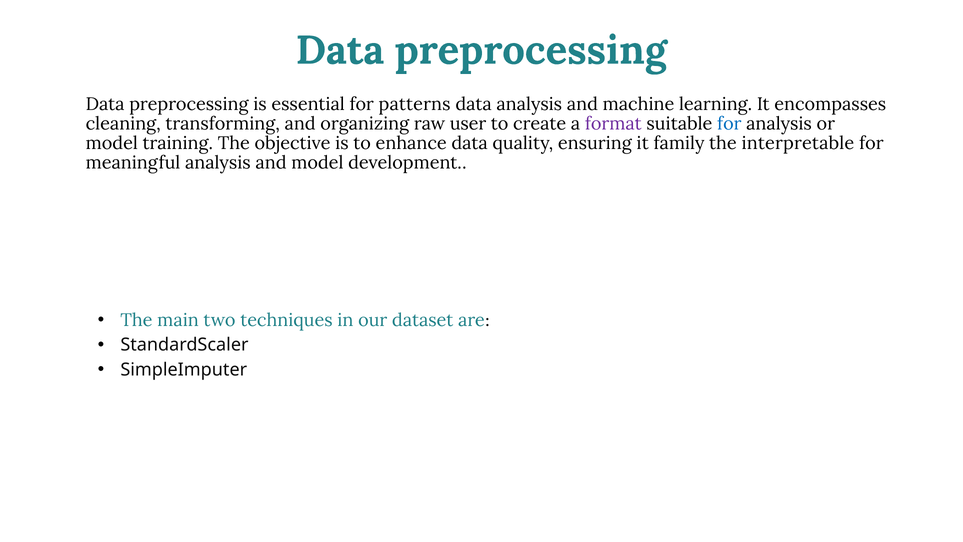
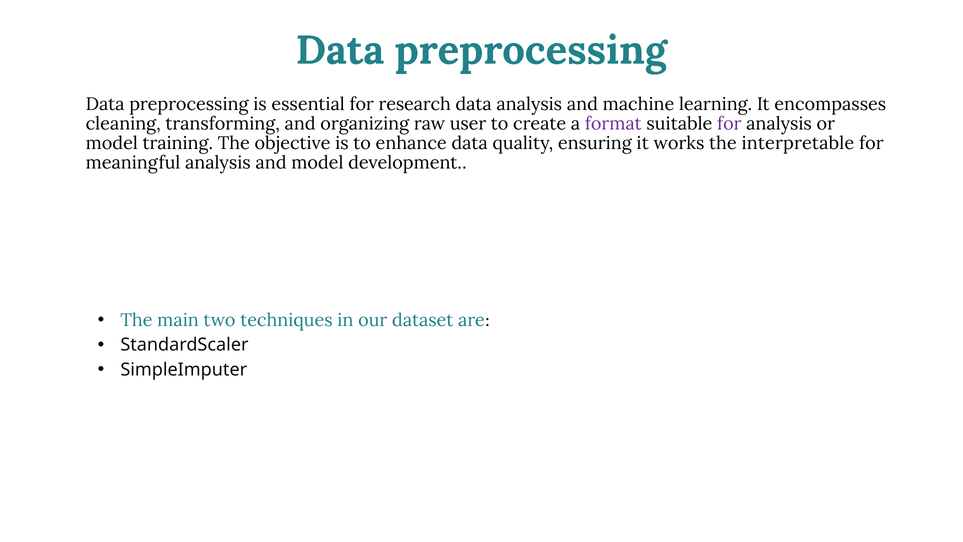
patterns: patterns -> research
for at (729, 124) colour: blue -> purple
family: family -> works
